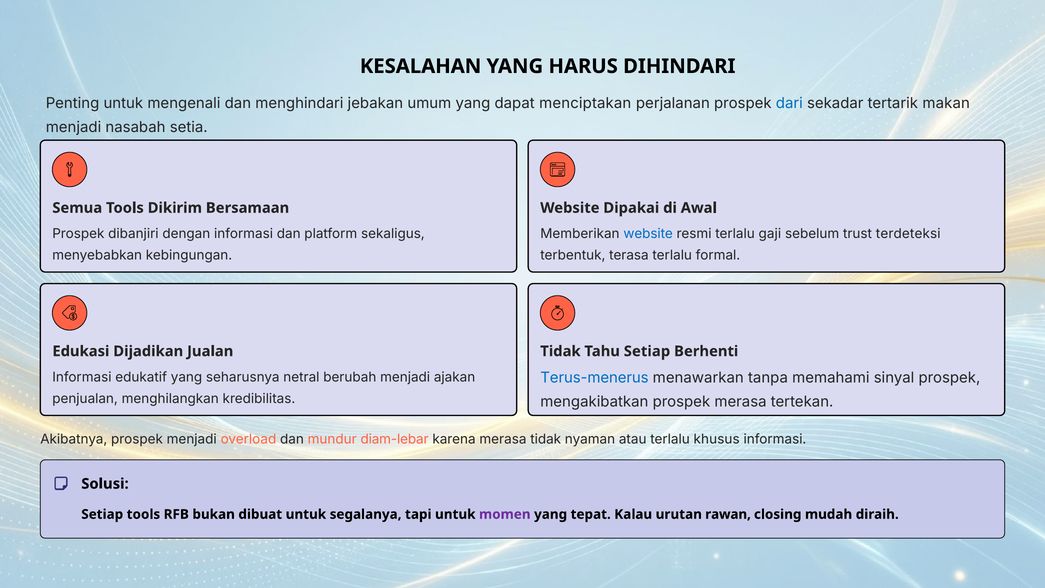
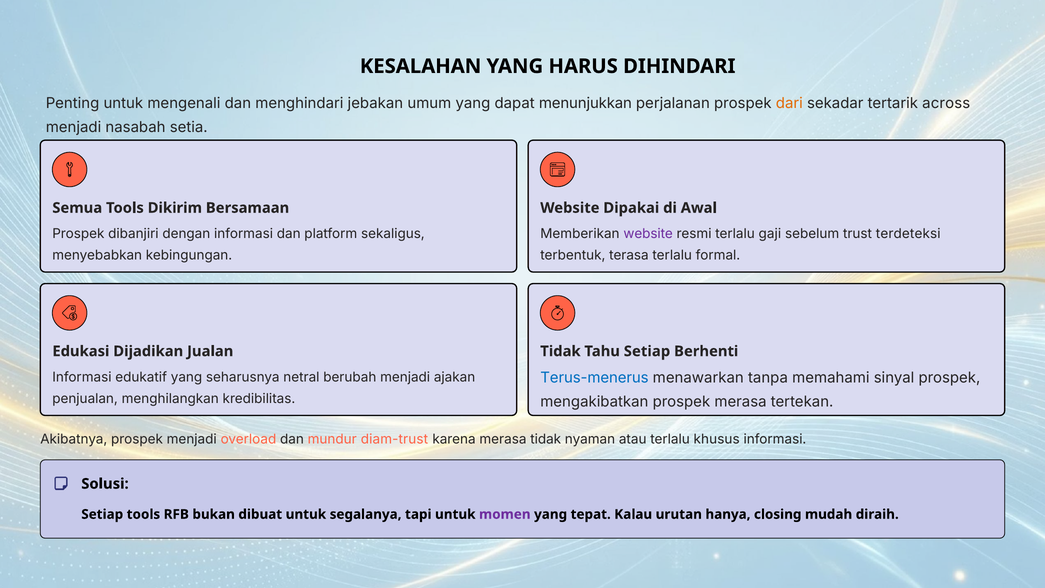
menciptakan: menciptakan -> menunjukkan
dari colour: blue -> orange
makan: makan -> across
website at (648, 234) colour: blue -> purple
diam-lebar: diam-lebar -> diam-trust
rawan: rawan -> hanya
